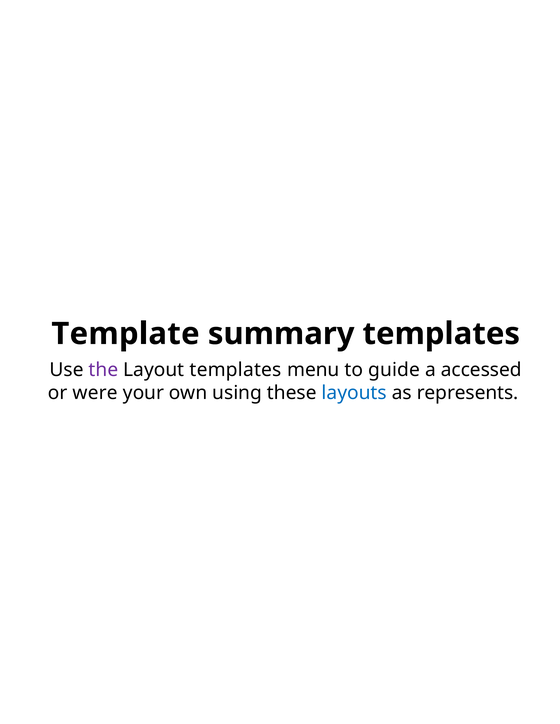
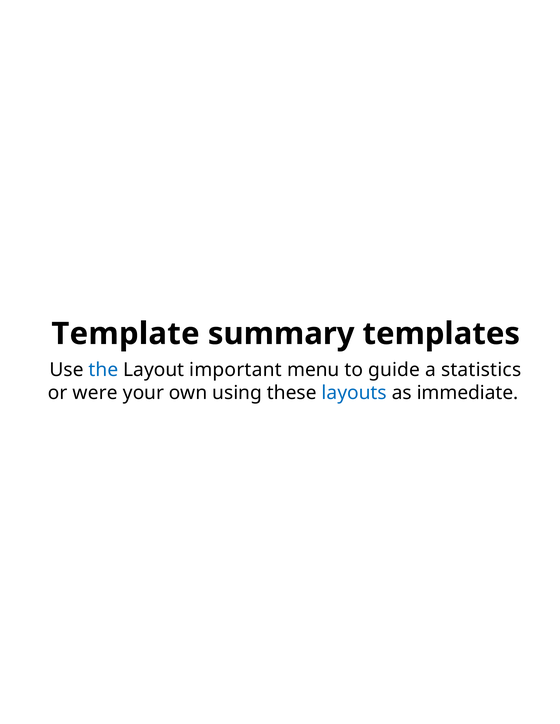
the colour: purple -> blue
Layout templates: templates -> important
accessed: accessed -> statistics
represents: represents -> immediate
